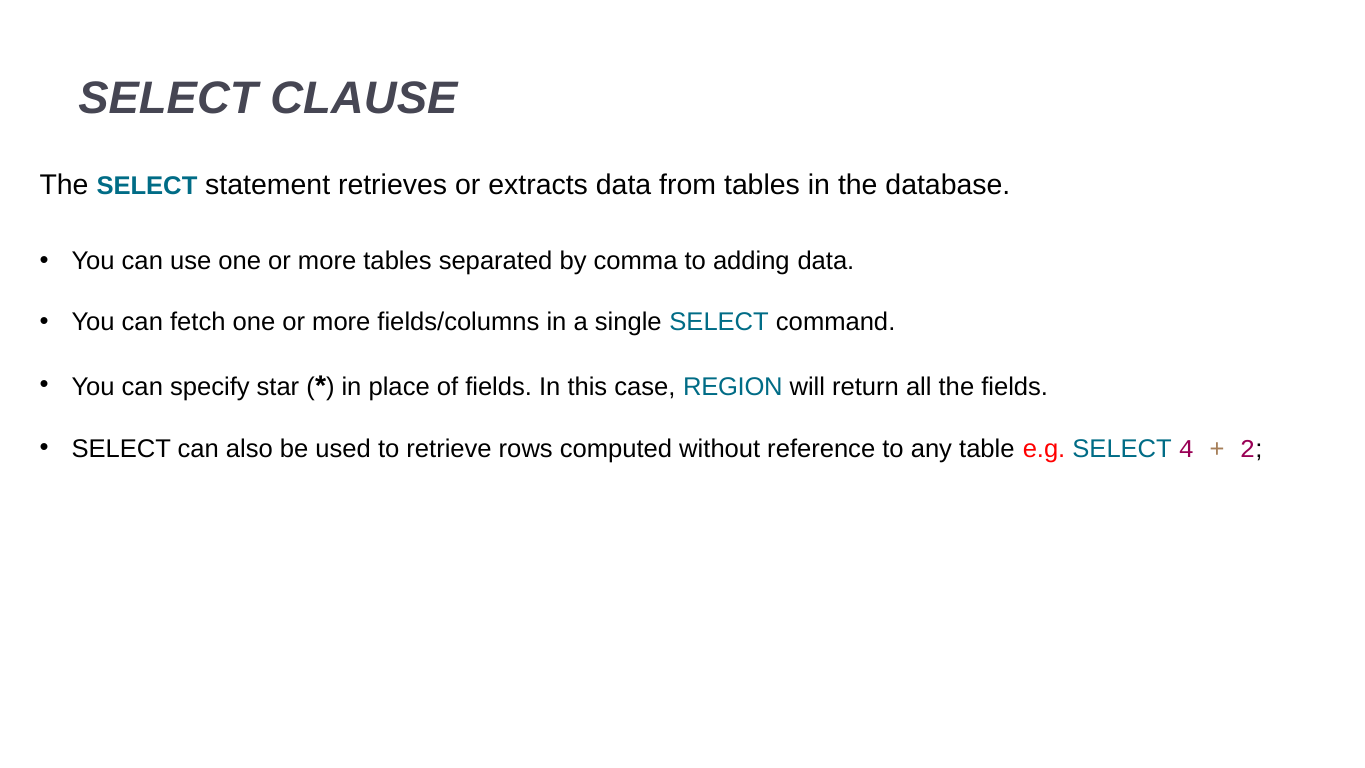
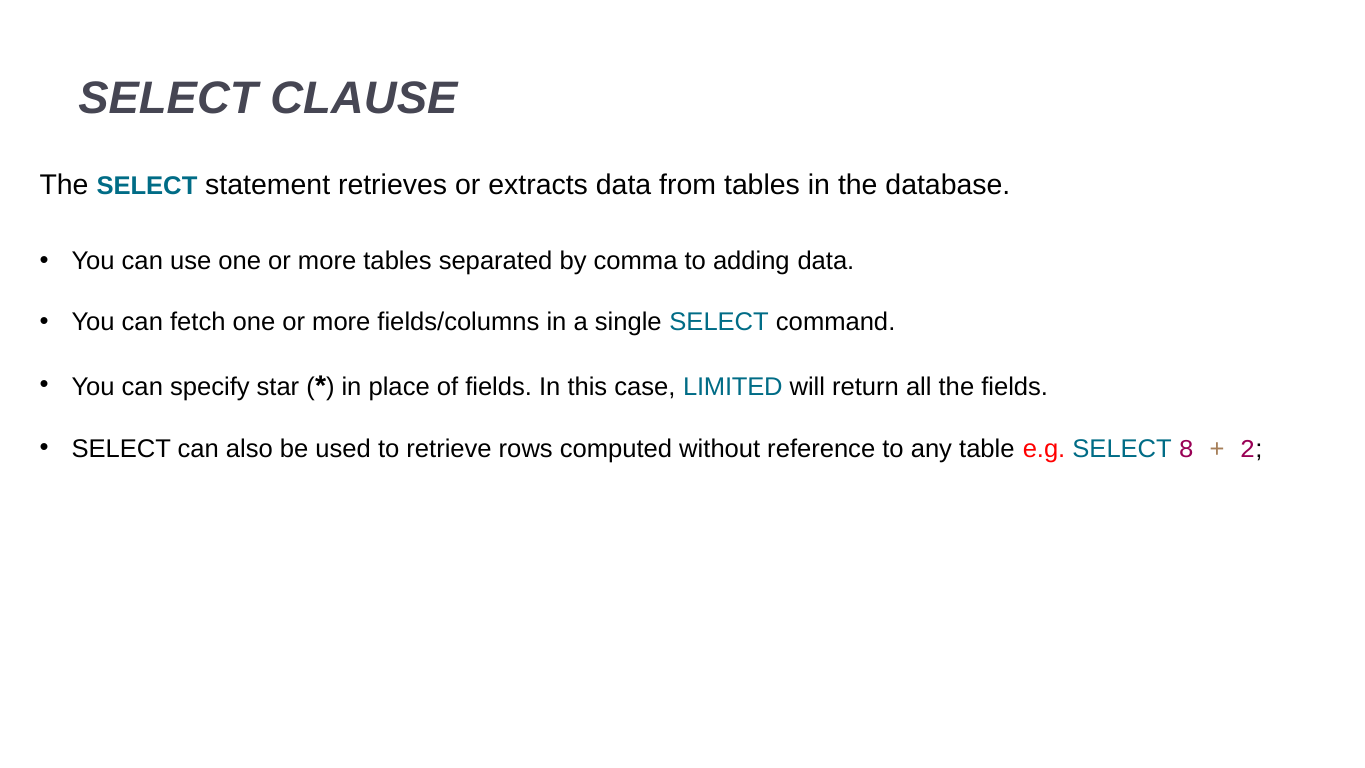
REGION: REGION -> LIMITED
4: 4 -> 8
